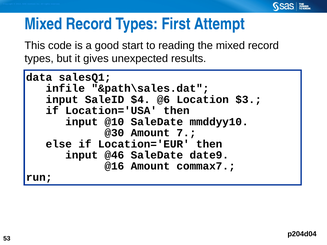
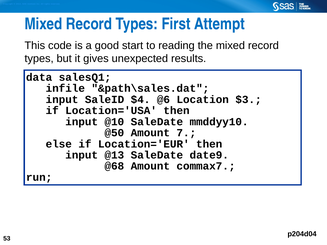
@30: @30 -> @50
@46: @46 -> @13
@16: @16 -> @68
